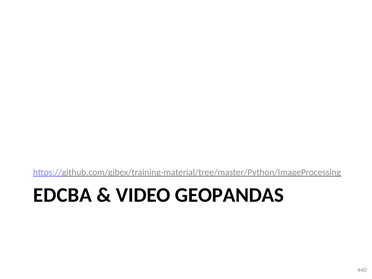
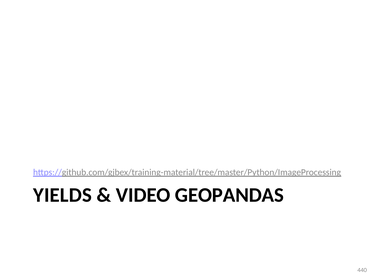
EDCBA: EDCBA -> YIELDS
